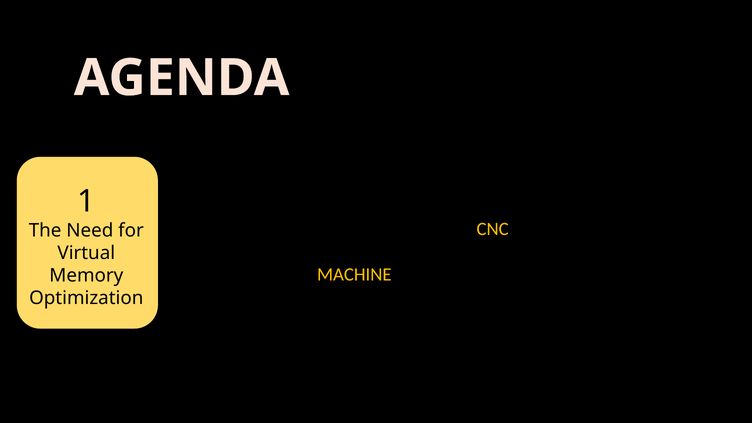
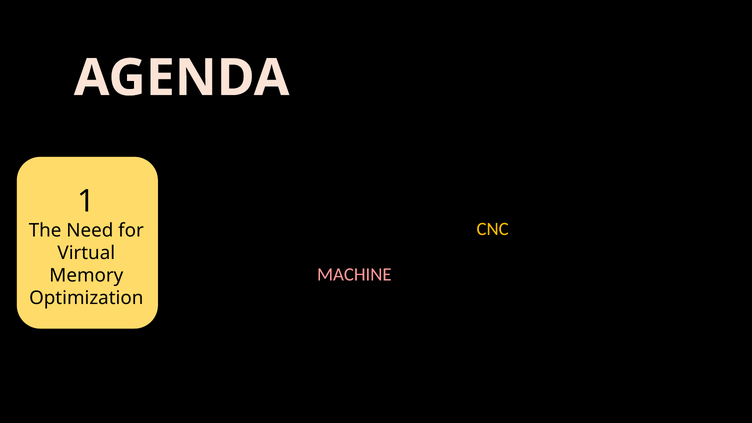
MACHINE colour: yellow -> pink
